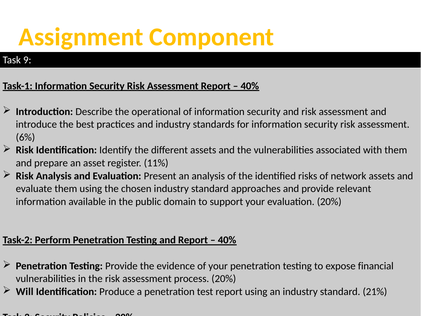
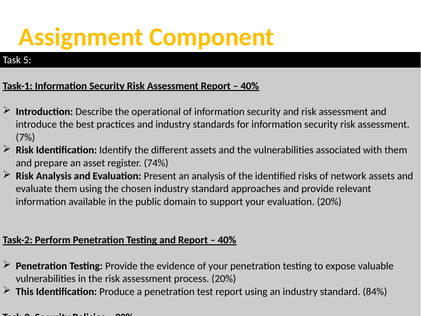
9: 9 -> 5
6%: 6% -> 7%
11%: 11% -> 74%
financial: financial -> valuable
Will: Will -> This
21%: 21% -> 84%
